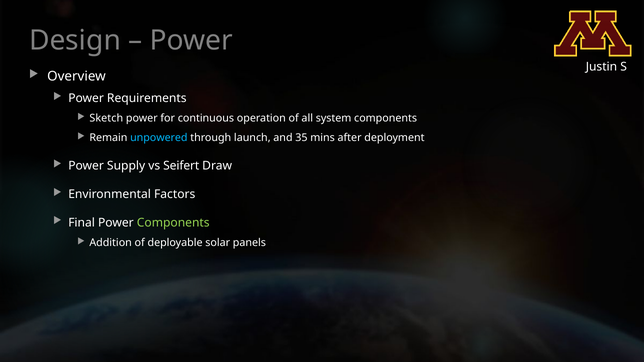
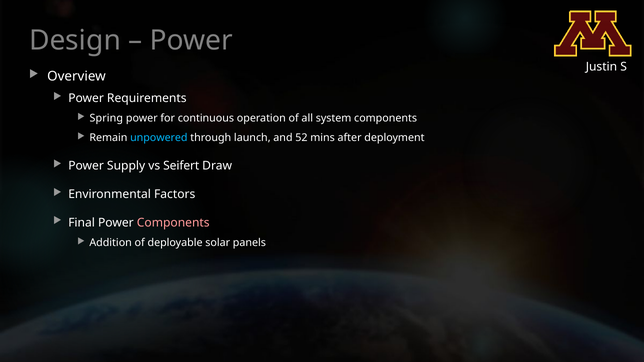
Sketch: Sketch -> Spring
35: 35 -> 52
Components at (173, 223) colour: light green -> pink
